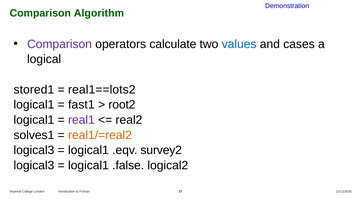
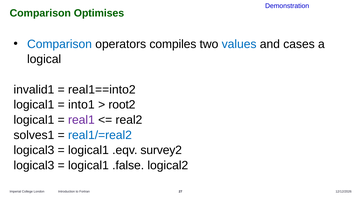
Algorithm: Algorithm -> Optimises
Comparison at (60, 44) colour: purple -> blue
calculate: calculate -> compiles
stored1: stored1 -> invalid1
real1==lots2: real1==lots2 -> real1==into2
fast1: fast1 -> into1
real1/=real2 colour: orange -> blue
